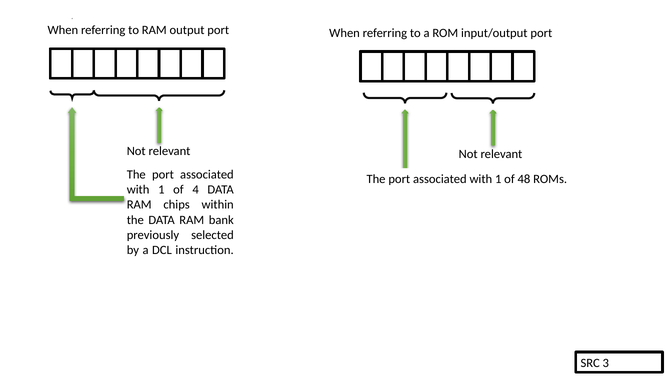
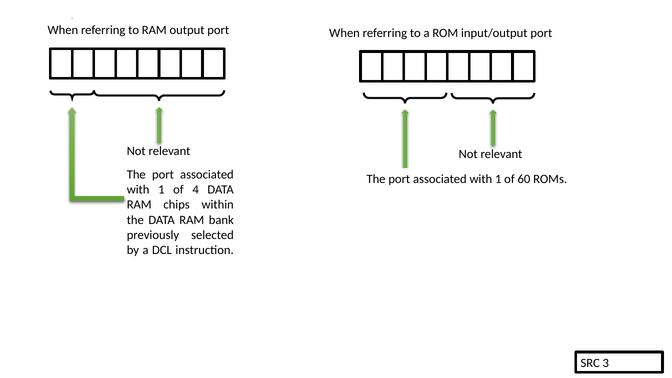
48: 48 -> 60
